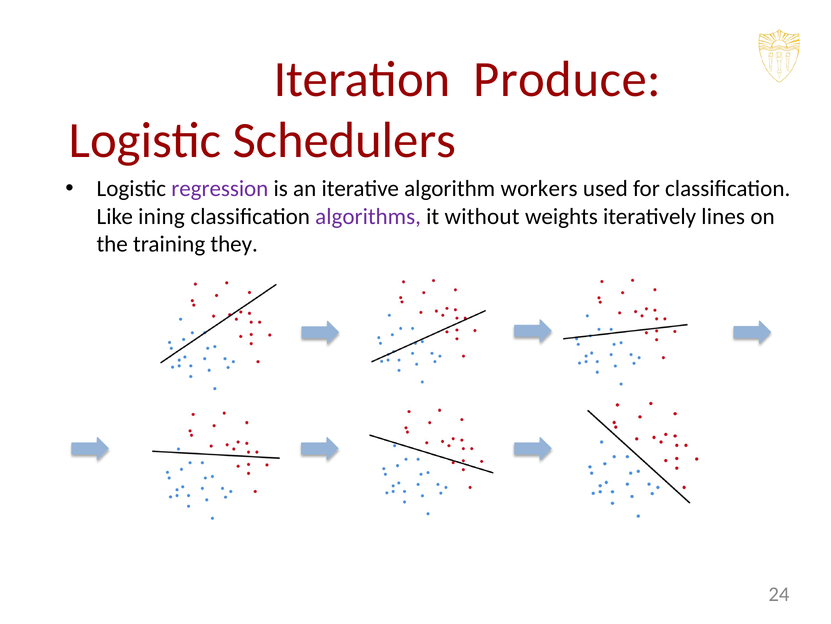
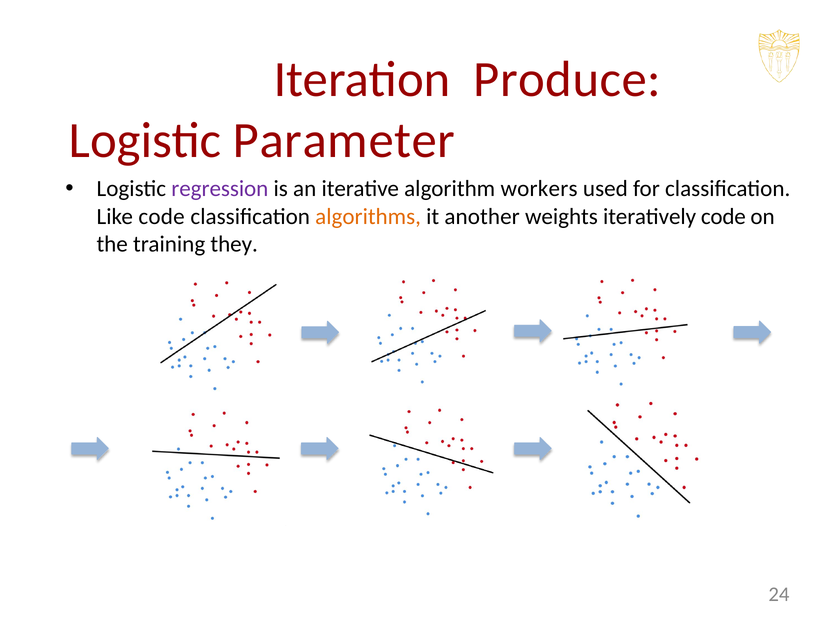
Schedulers: Schedulers -> Parameter
Like ining: ining -> code
algorithms colour: purple -> orange
without: without -> another
iteratively lines: lines -> code
